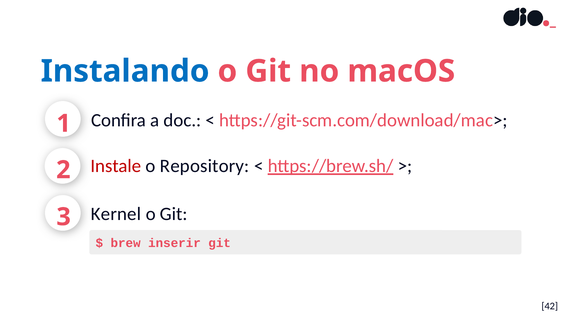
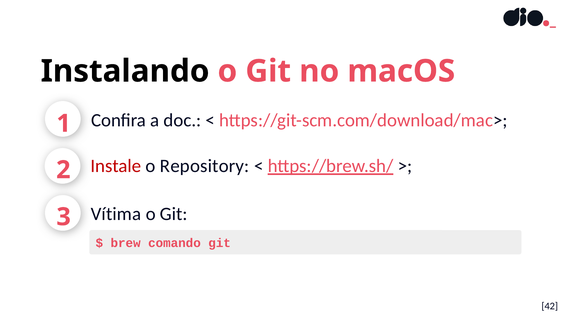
Instalando colour: blue -> black
Kernel: Kernel -> Vítima
inserir: inserir -> comando
